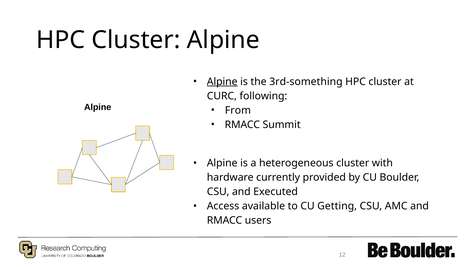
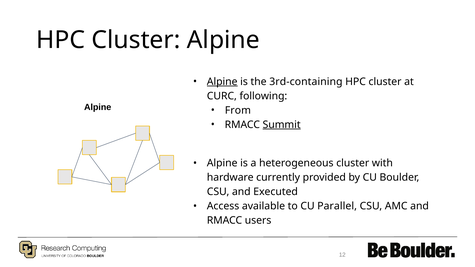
3rd-something: 3rd-something -> 3rd-containing
Summit underline: none -> present
Getting: Getting -> Parallel
